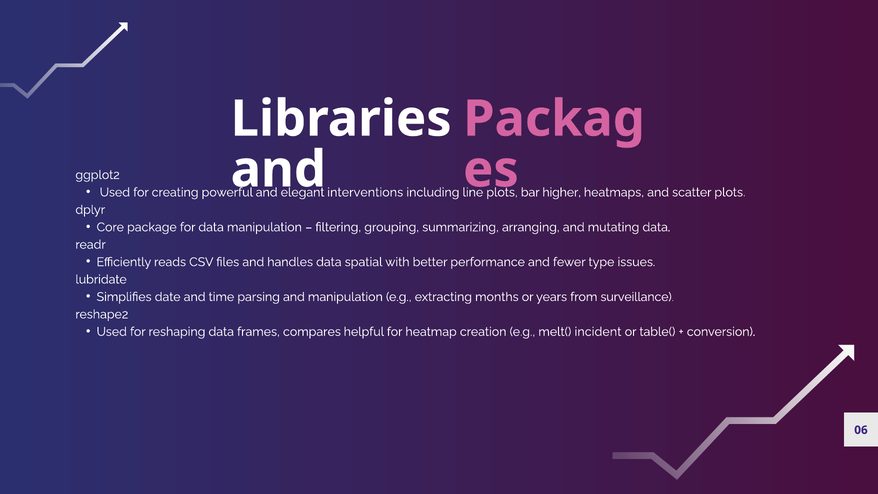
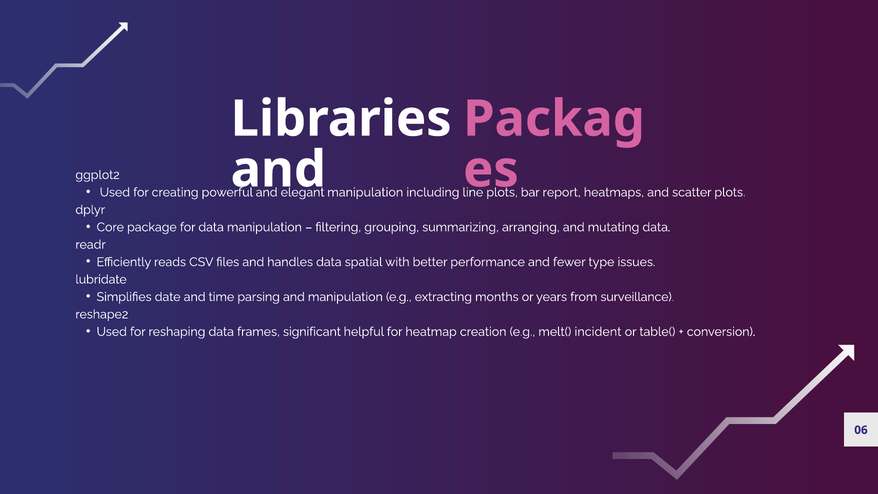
interventions at (365, 192): interventions -> manipulation
higher: higher -> report
compares: compares -> significant
